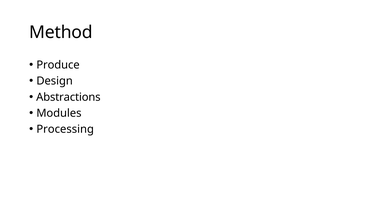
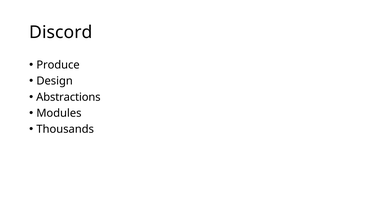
Method: Method -> Discord
Processing: Processing -> Thousands
